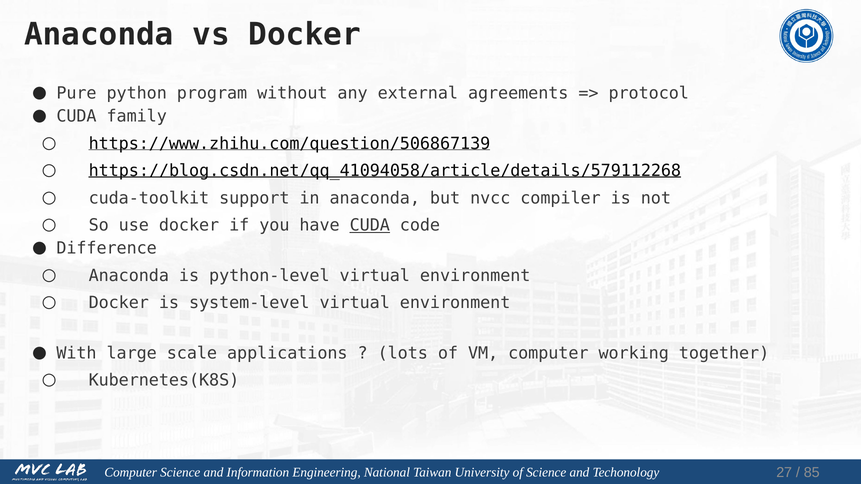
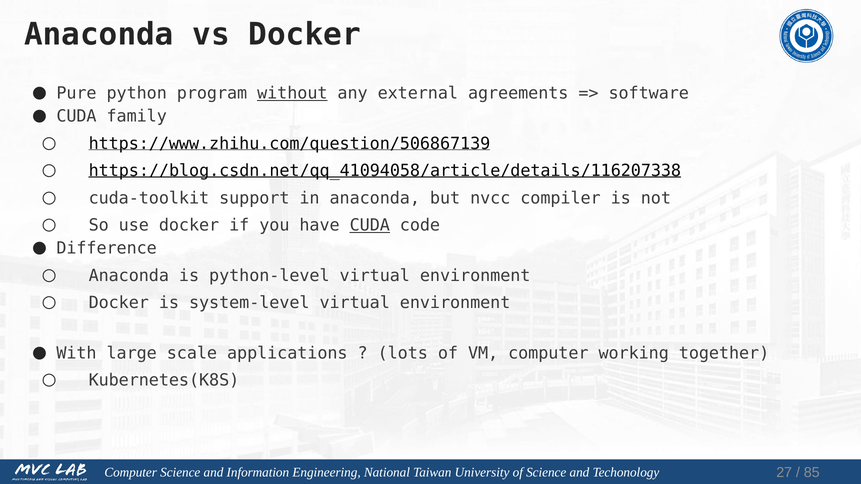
without underline: none -> present
protocol: protocol -> software
https://blog.csdn.net/qq_41094058/article/details/579112268: https://blog.csdn.net/qq_41094058/article/details/579112268 -> https://blog.csdn.net/qq_41094058/article/details/116207338
